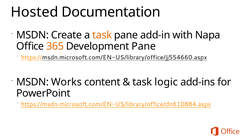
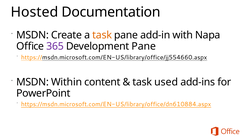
365 colour: orange -> purple
Works: Works -> Within
logic: logic -> used
